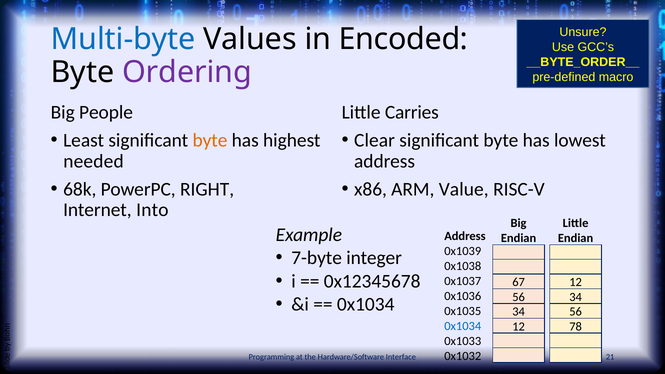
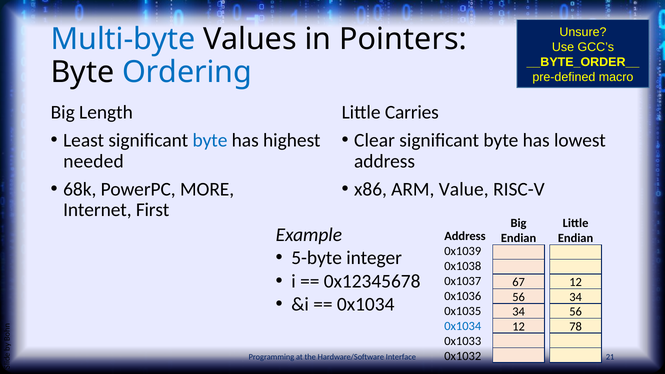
Encoded: Encoded -> Pointers
Ordering colour: purple -> blue
People: People -> Length
byte at (210, 140) colour: orange -> blue
RIGHT: RIGHT -> MORE
Into: Into -> First
7-byte: 7-byte -> 5-byte
